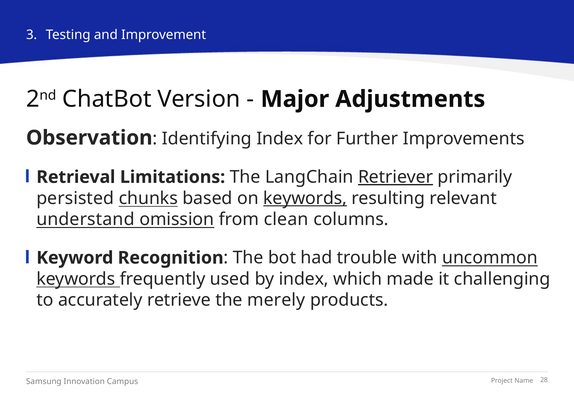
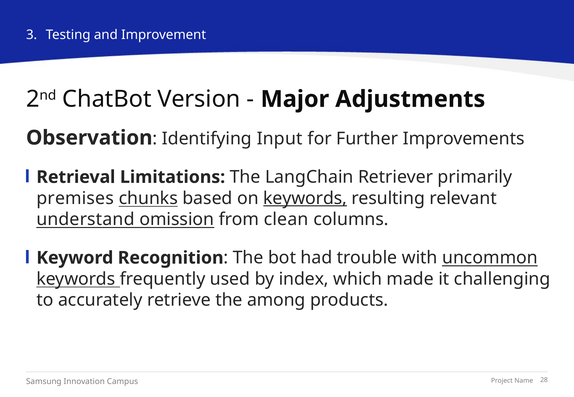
Identifying Index: Index -> Input
Retriever underline: present -> none
persisted: persisted -> premises
merely: merely -> among
